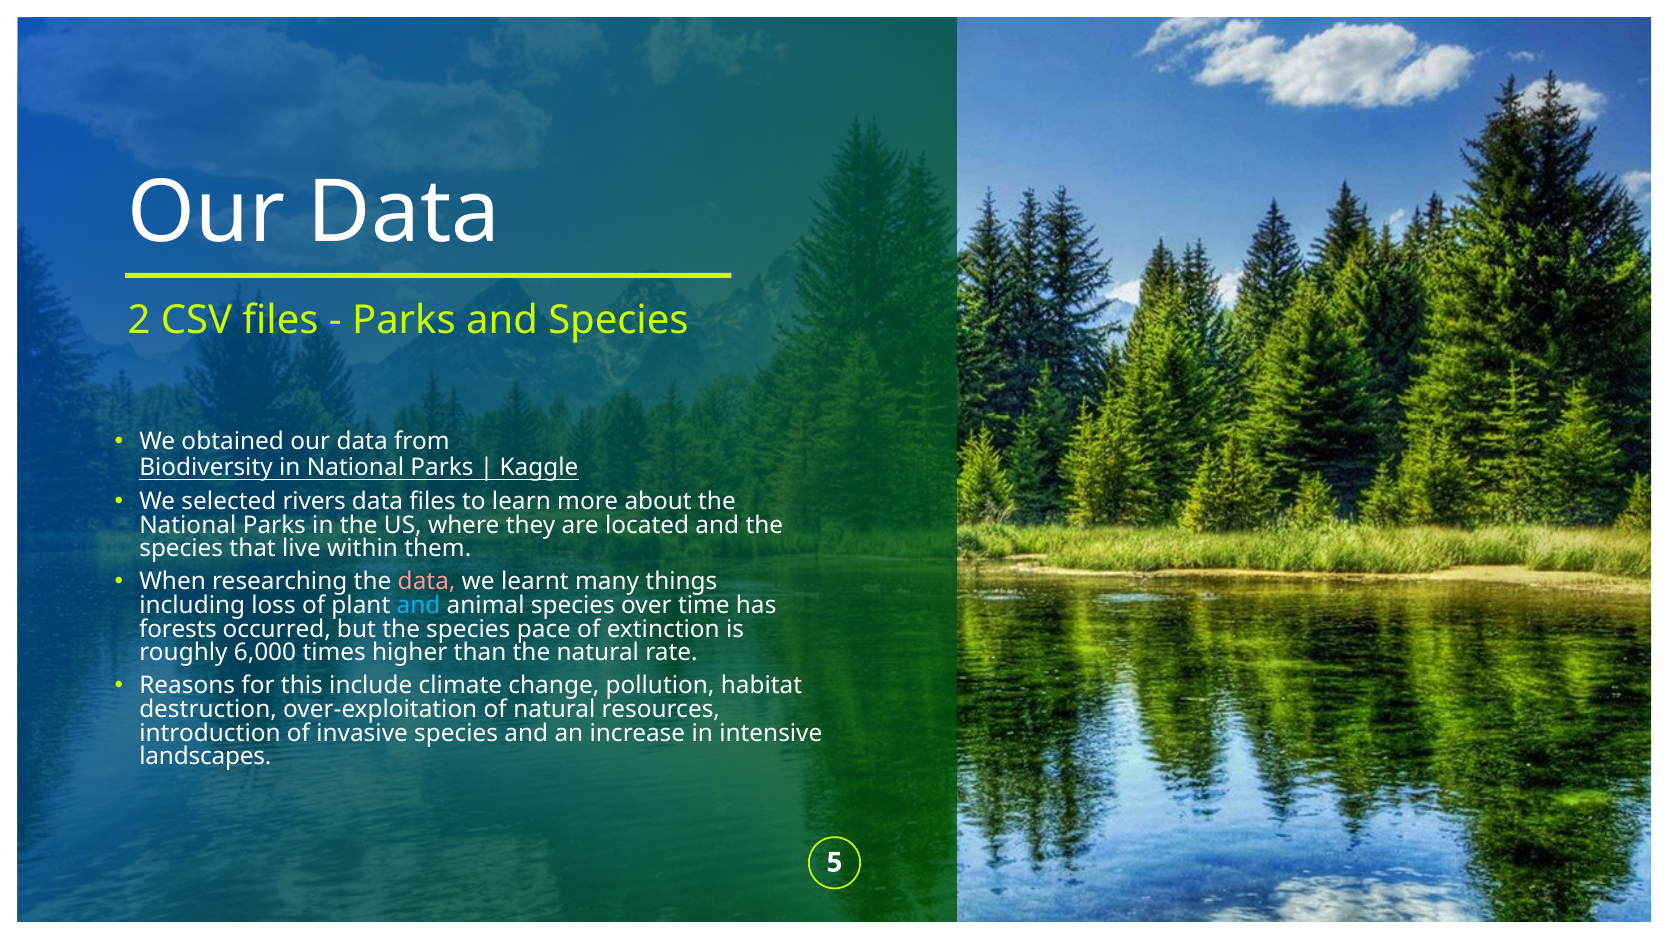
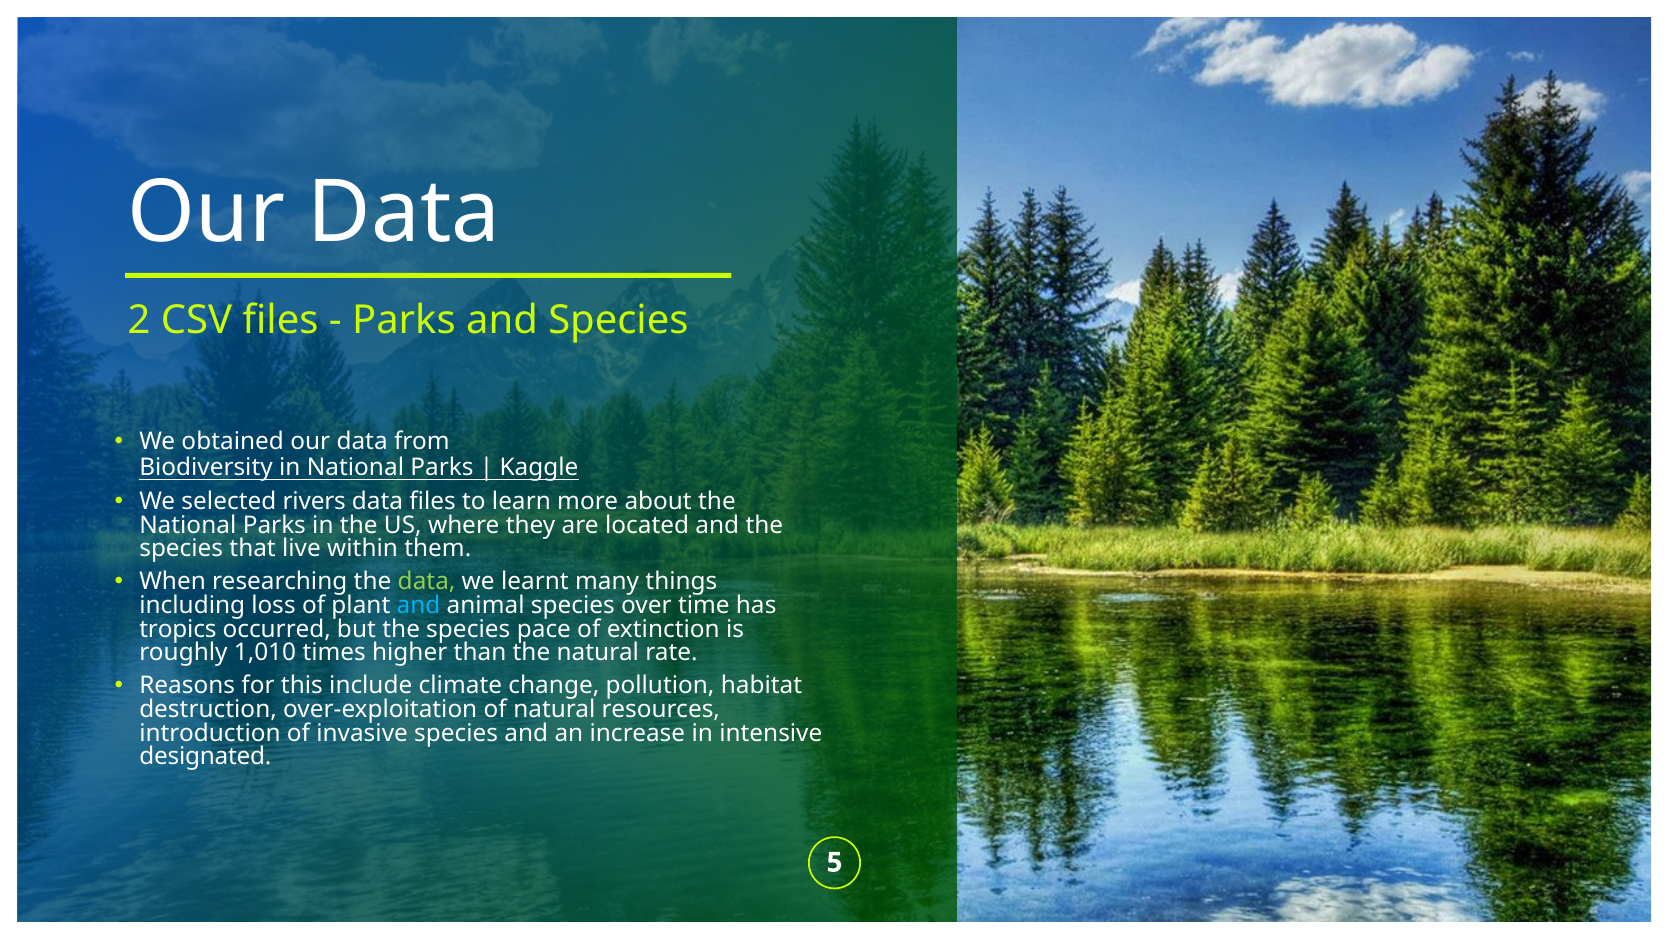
data at (427, 582) colour: pink -> light green
forests: forests -> tropics
6,000: 6,000 -> 1,010
landscapes: landscapes -> designated
